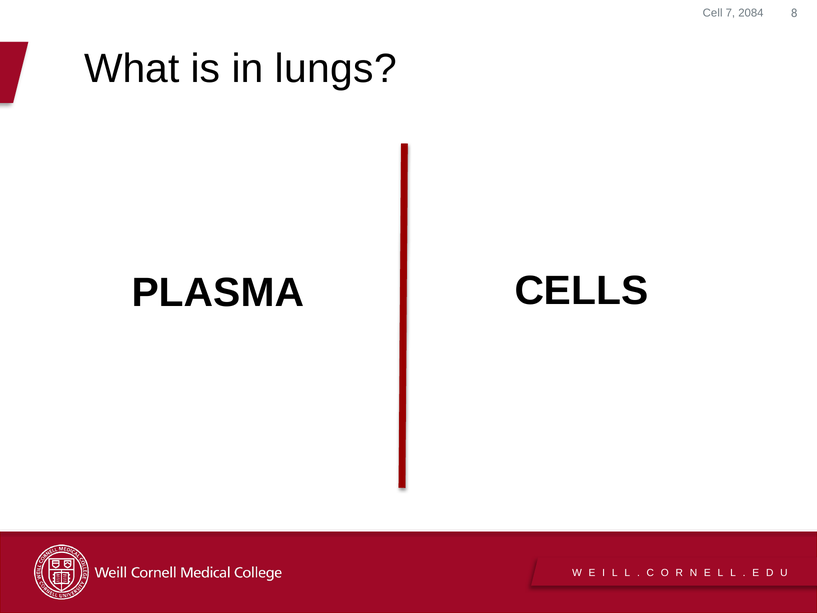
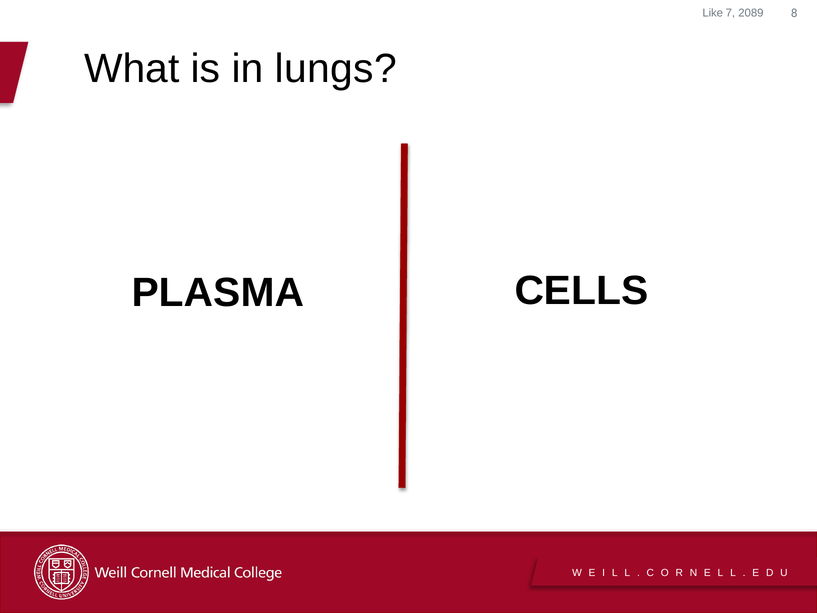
Cell: Cell -> Like
2084: 2084 -> 2089
